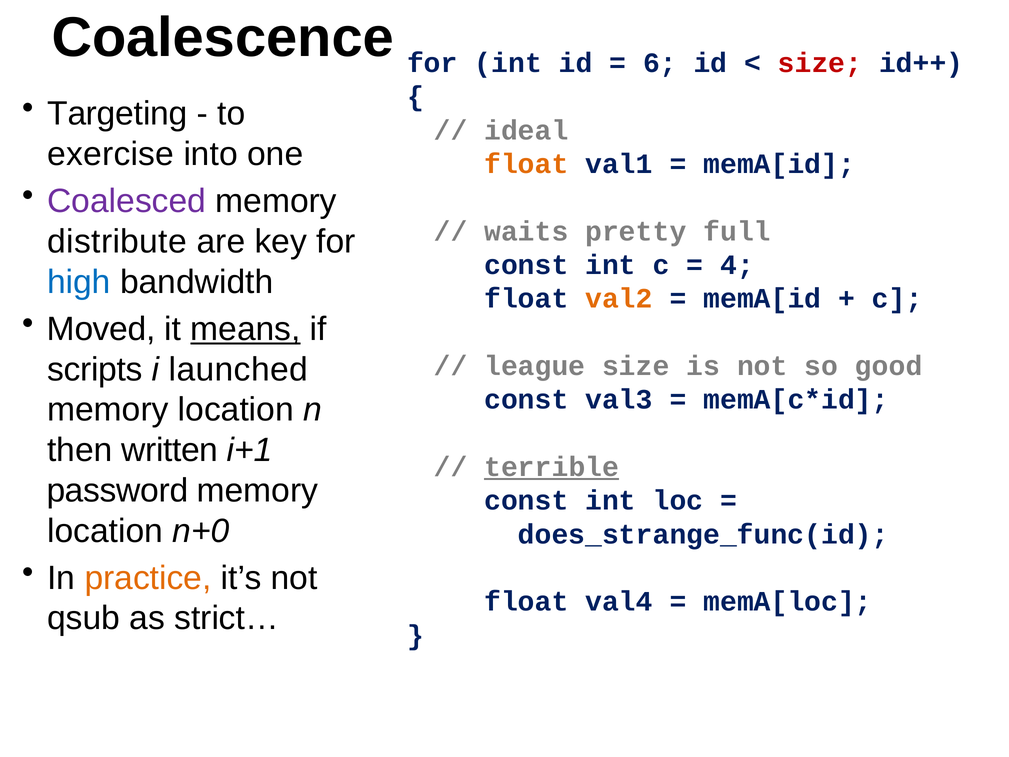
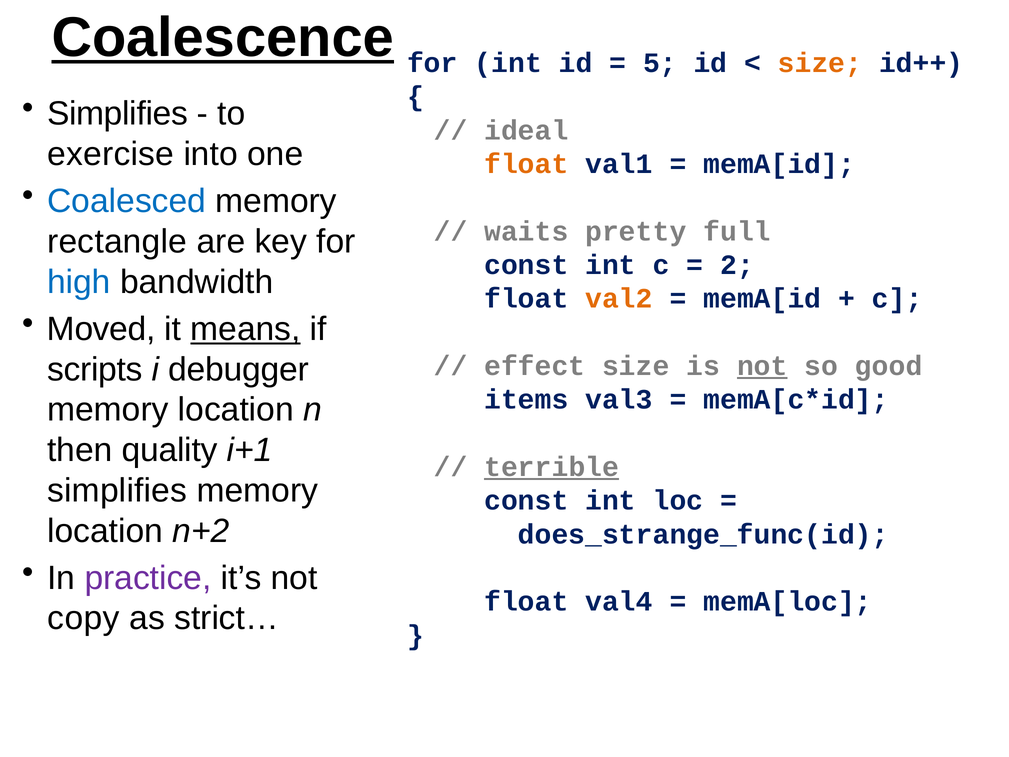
Coalescence underline: none -> present
6: 6 -> 5
size at (820, 63) colour: red -> orange
Targeting at (117, 114): Targeting -> Simplifies
Coalesced colour: purple -> blue
distribute: distribute -> rectangle
4: 4 -> 2
launched: launched -> debugger
league: league -> effect
not at (762, 366) underline: none -> present
const at (526, 400): const -> items
written: written -> quality
password at (117, 490): password -> simplifies
n+0: n+0 -> n+2
practice colour: orange -> purple
qsub: qsub -> copy
